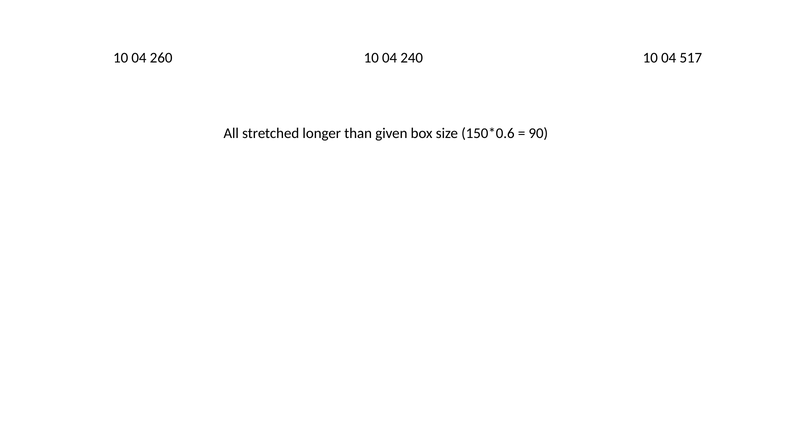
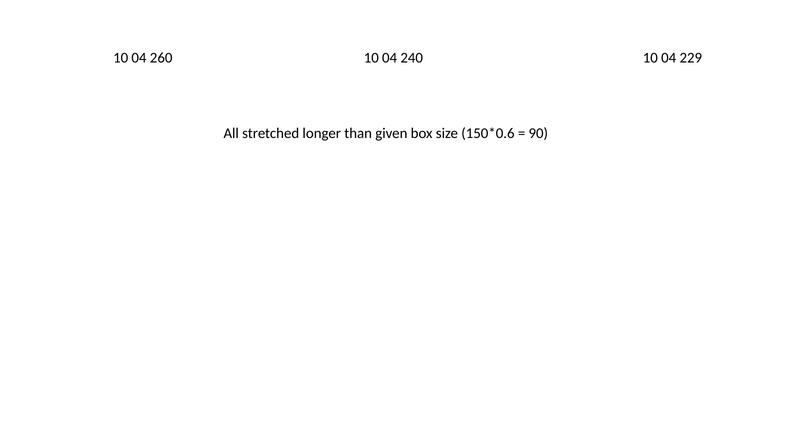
517: 517 -> 229
